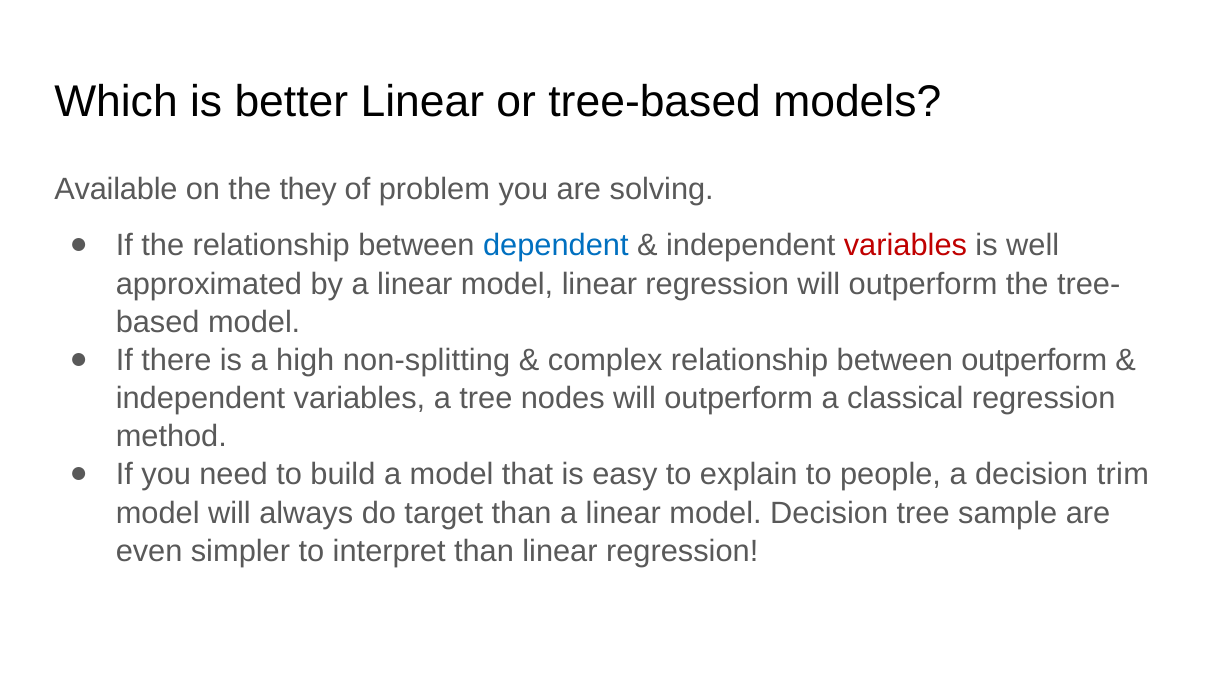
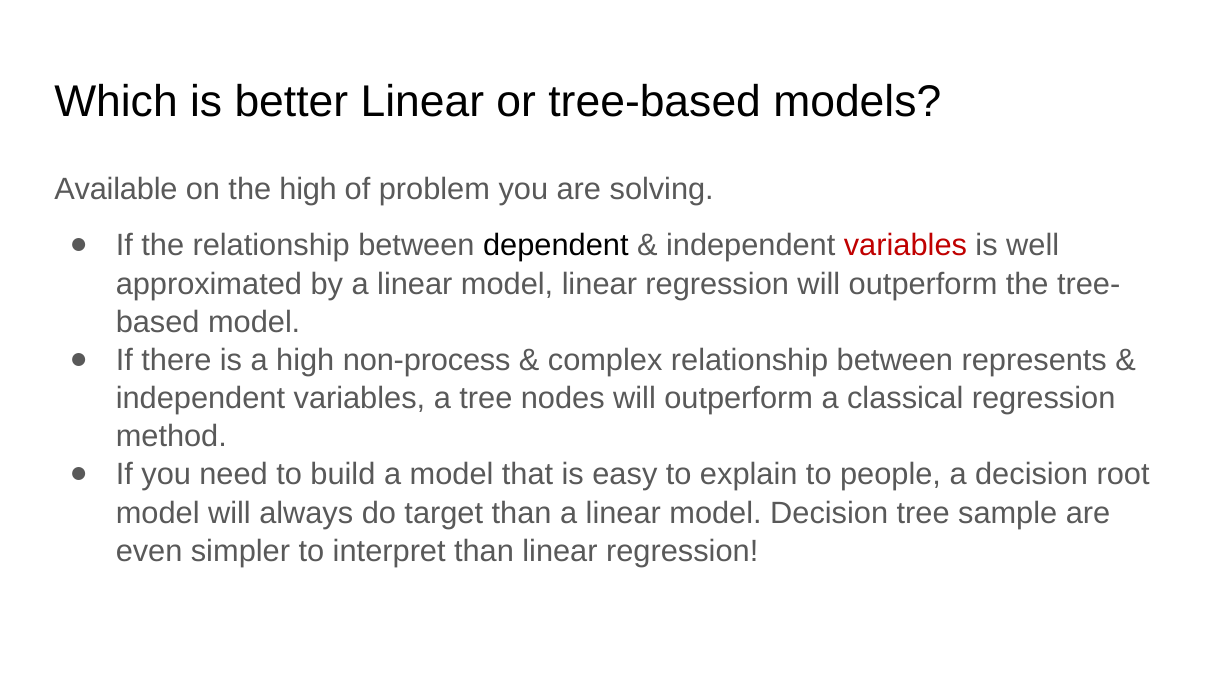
the they: they -> high
dependent colour: blue -> black
non-splitting: non-splitting -> non-process
between outperform: outperform -> represents
trim: trim -> root
